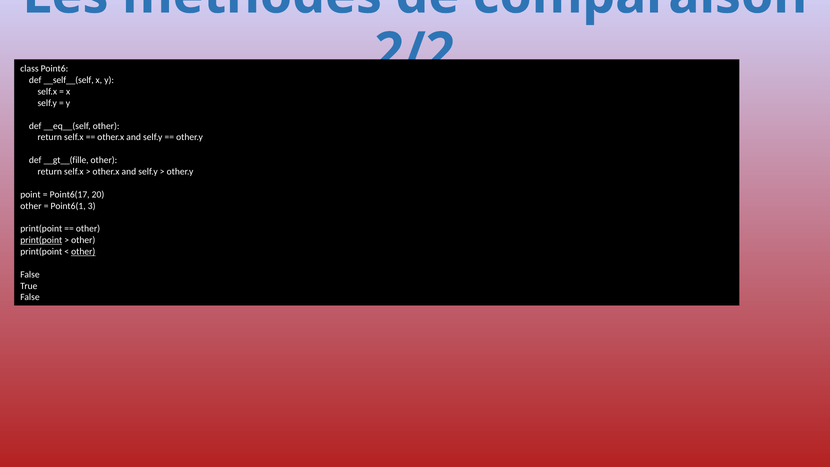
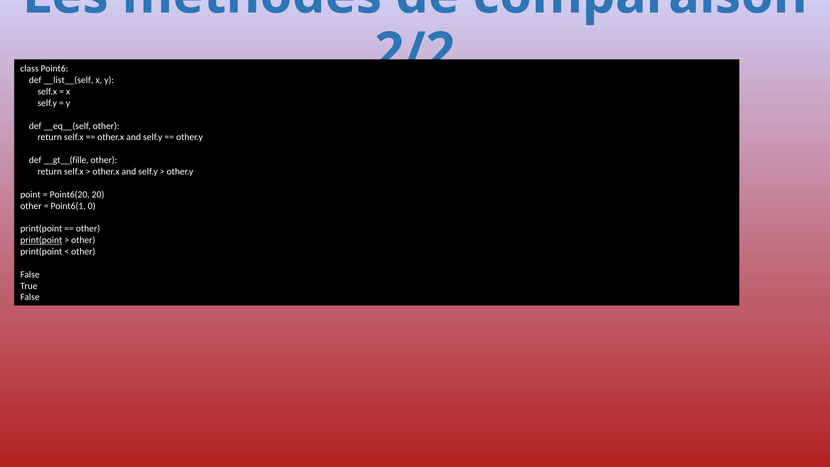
__self__(self: __self__(self -> __list__(self
Point6(17: Point6(17 -> Point6(20
3: 3 -> 0
other at (83, 252) underline: present -> none
